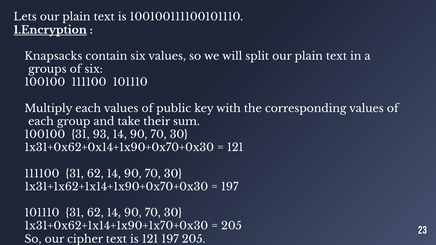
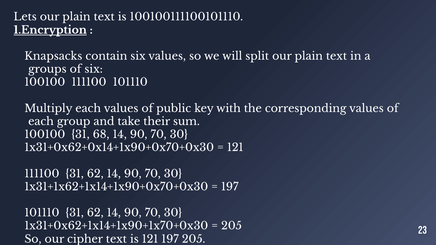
93: 93 -> 68
